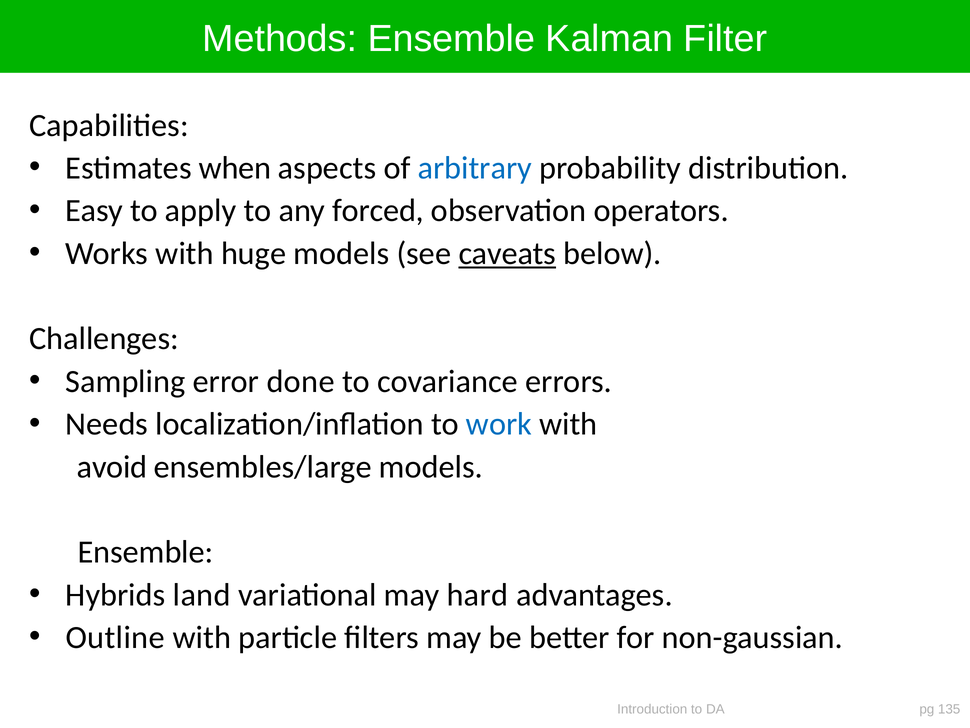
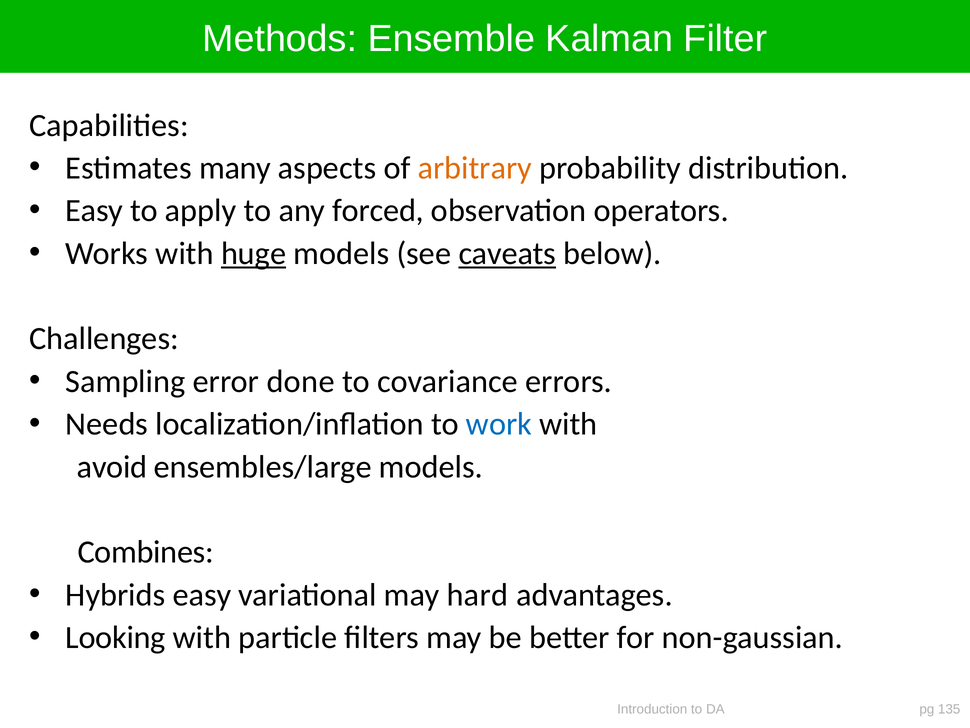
when: when -> many
arbitrary colour: blue -> orange
huge underline: none -> present
Ensemble at (146, 552): Ensemble -> Combines
Hybrids land: land -> easy
Outline: Outline -> Looking
